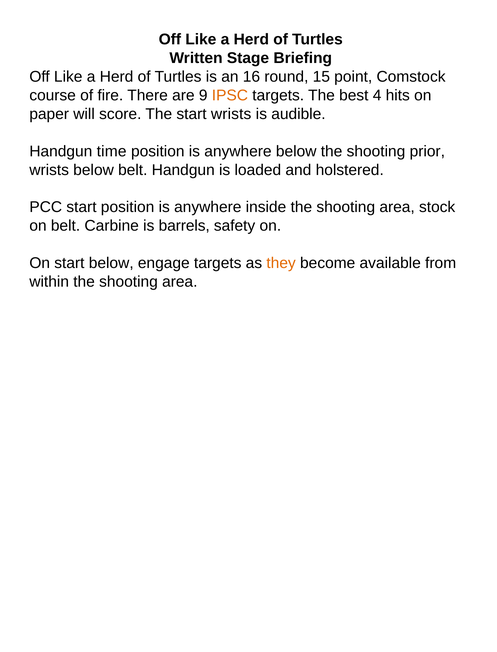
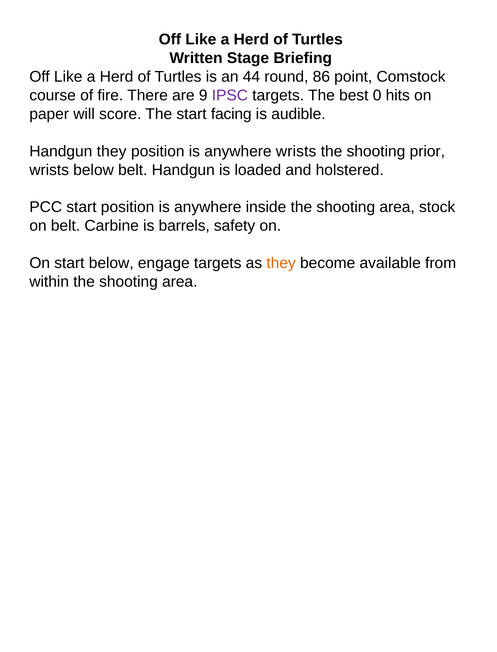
16: 16 -> 44
15: 15 -> 86
IPSC colour: orange -> purple
4: 4 -> 0
start wrists: wrists -> facing
Handgun time: time -> they
anywhere below: below -> wrists
